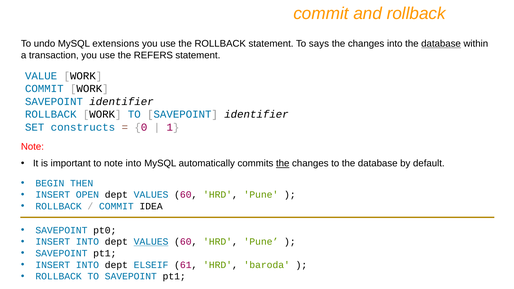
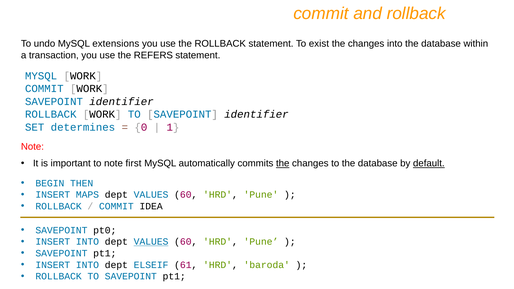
says: says -> exist
database at (441, 44) underline: present -> none
VALUE at (41, 76): VALUE -> MYSQL
constructs: constructs -> determines
note into: into -> first
default underline: none -> present
OPEN: OPEN -> MAPS
